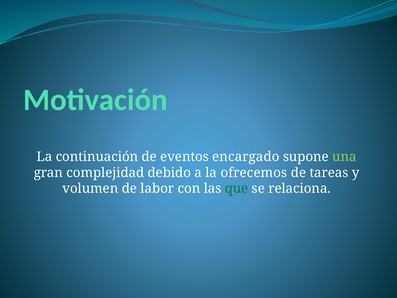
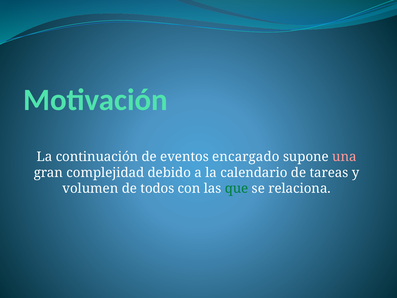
una colour: light green -> pink
ofrecemos: ofrecemos -> calendario
labor: labor -> todos
